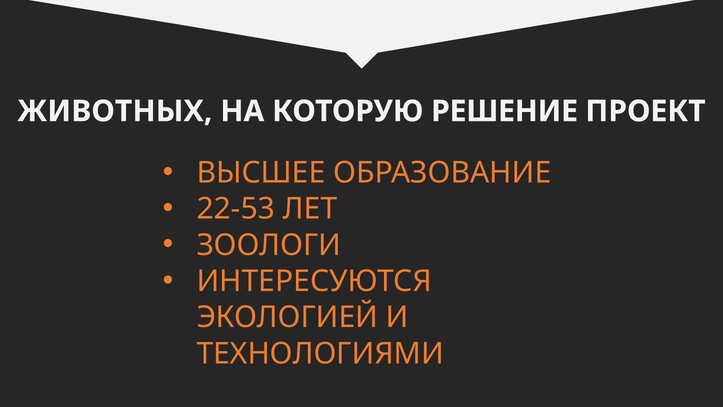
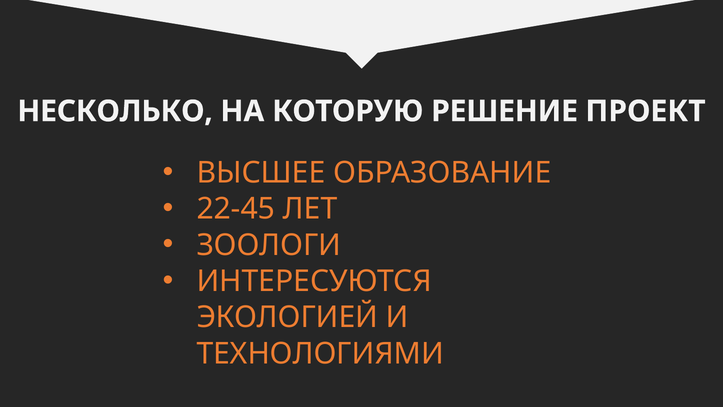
ЖИВОТНЫХ: ЖИВОТНЫХ -> НЕСКОЛЬКО
22-53: 22-53 -> 22-45
